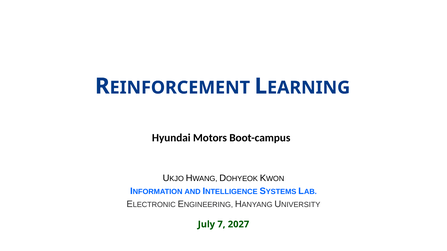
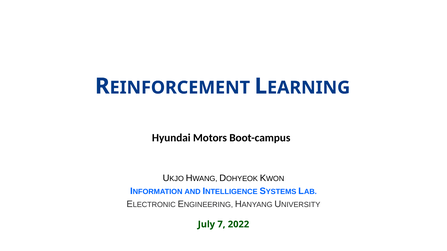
2027: 2027 -> 2022
